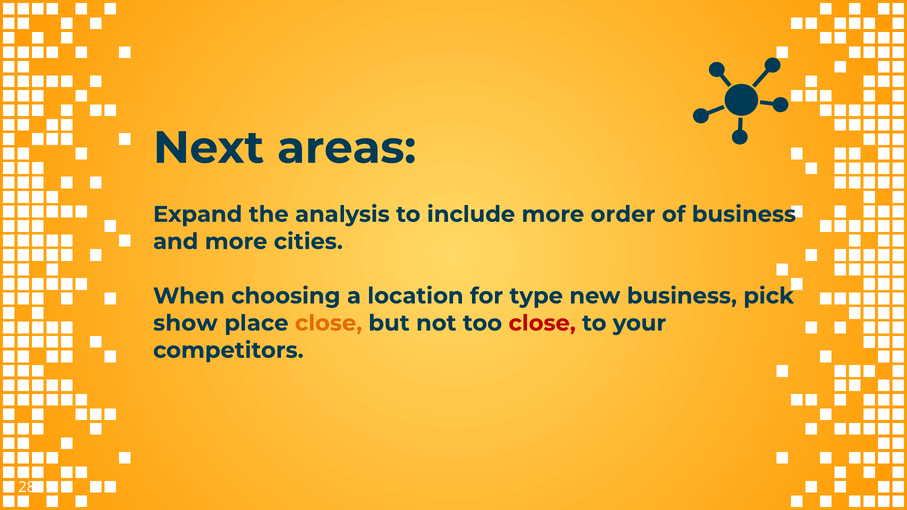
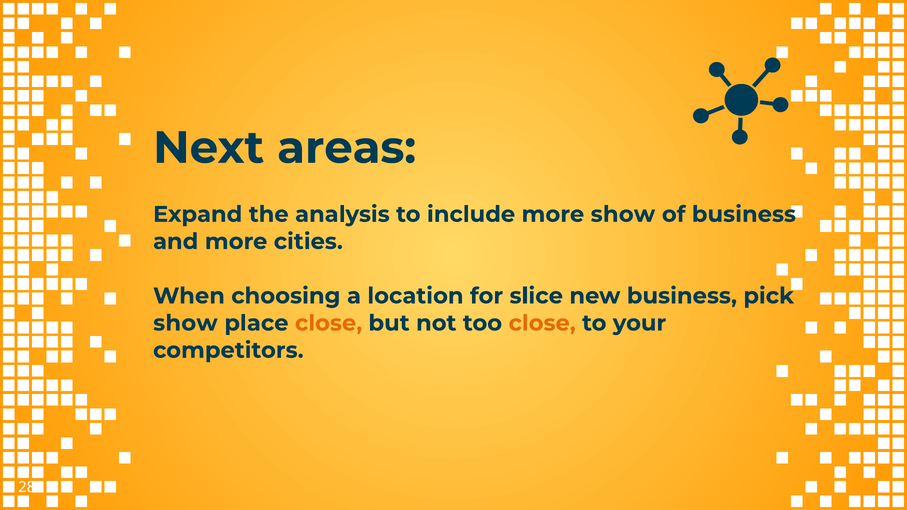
more order: order -> show
type: type -> slice
close at (542, 323) colour: red -> orange
